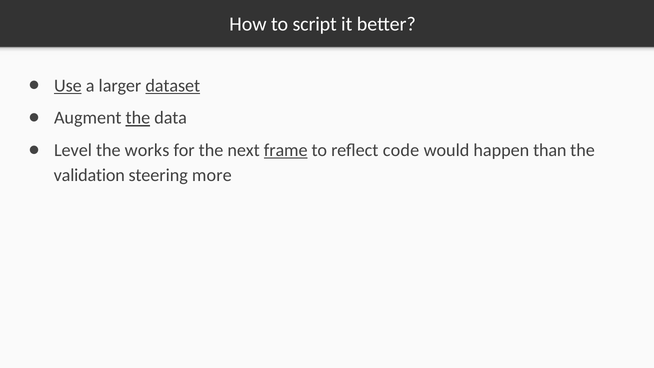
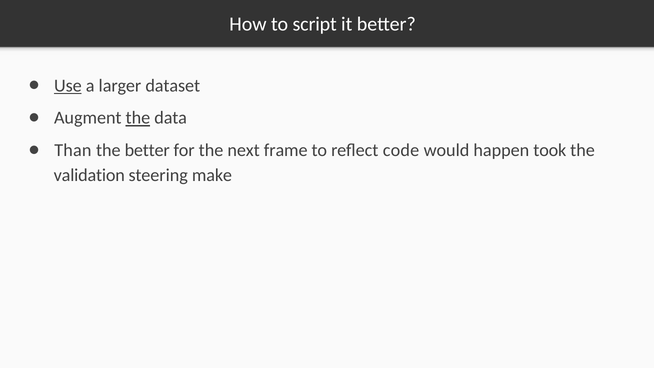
dataset underline: present -> none
Level: Level -> Than
the works: works -> better
frame underline: present -> none
than: than -> took
more: more -> make
